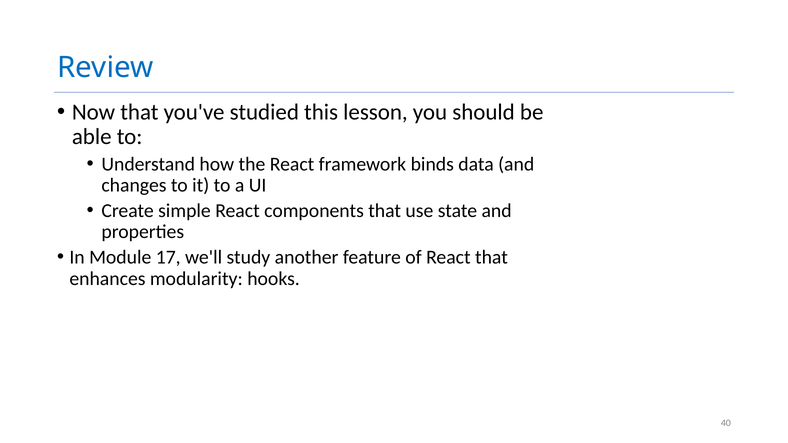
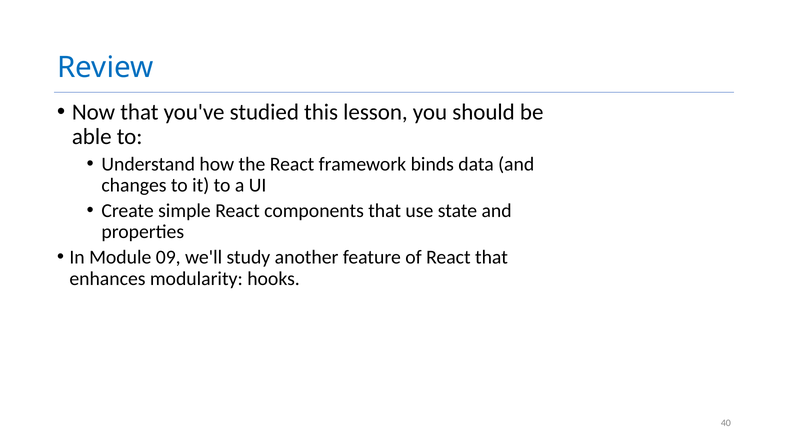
17: 17 -> 09
